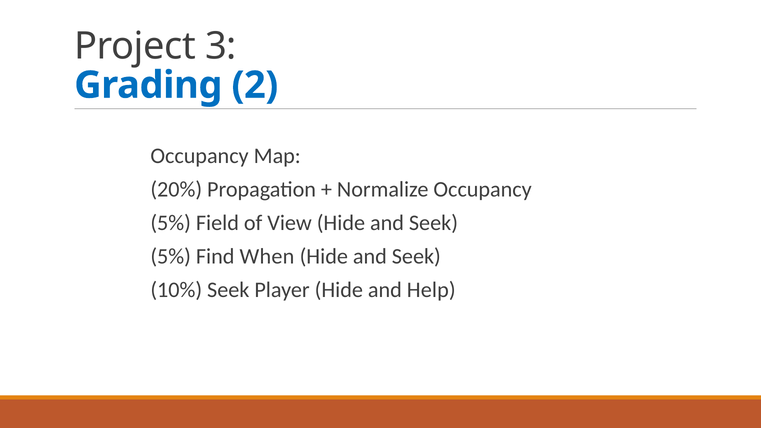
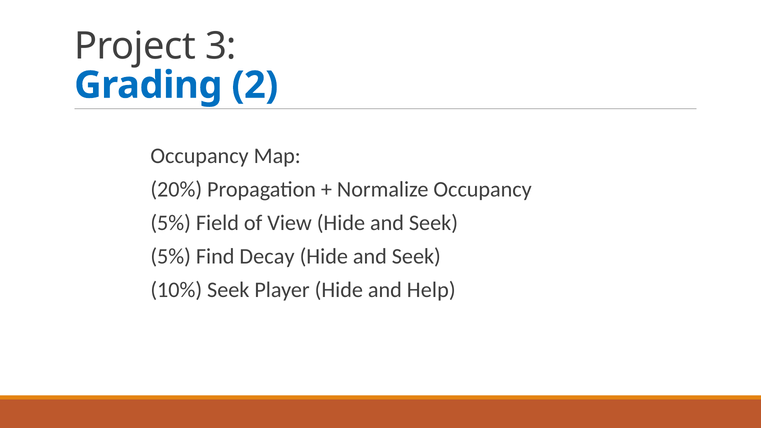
When: When -> Decay
